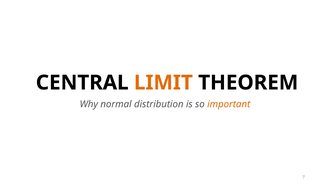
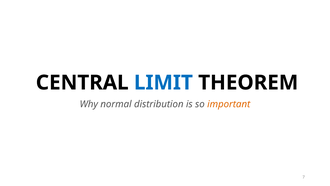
LIMIT colour: orange -> blue
